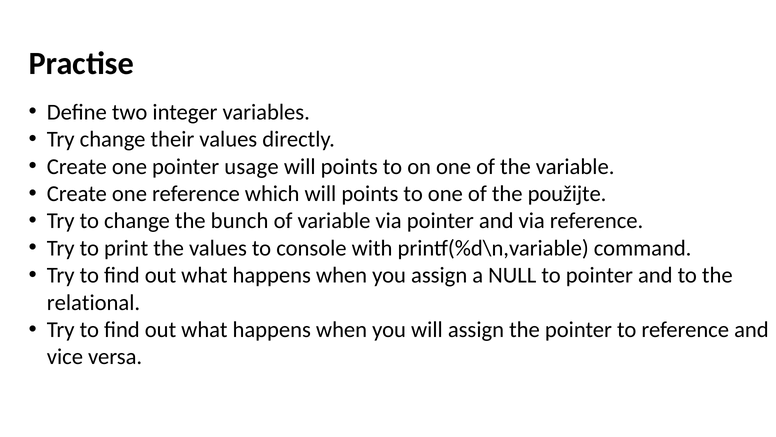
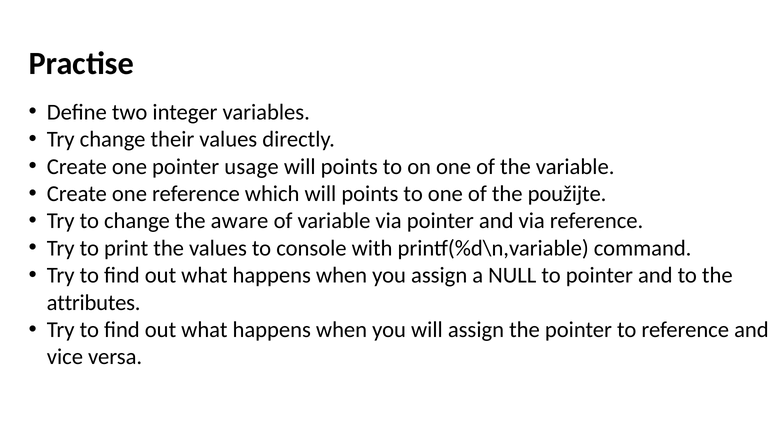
bunch: bunch -> aware
relational: relational -> attributes
